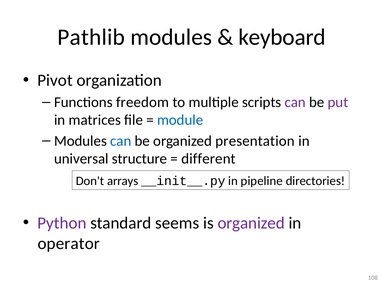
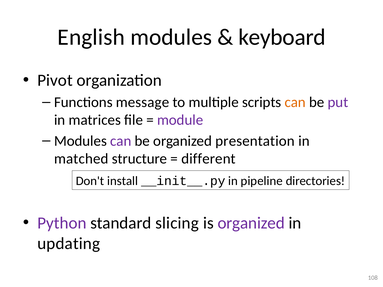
Pathlib: Pathlib -> English
freedom: freedom -> message
can at (295, 102) colour: purple -> orange
module colour: blue -> purple
can at (121, 141) colour: blue -> purple
universal: universal -> matched
arrays: arrays -> install
seems: seems -> slicing
operator: operator -> updating
